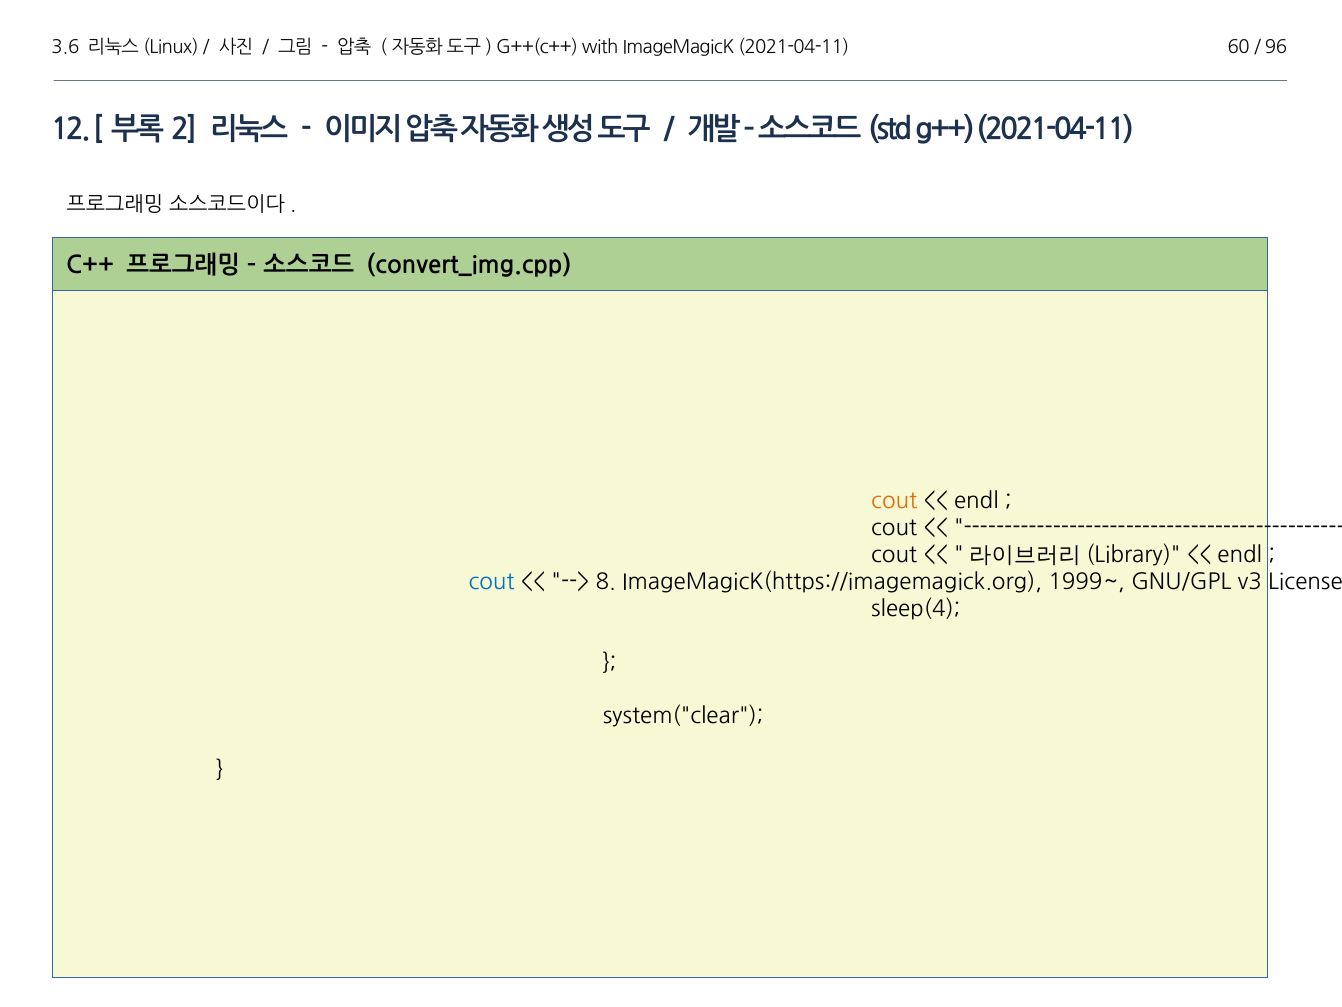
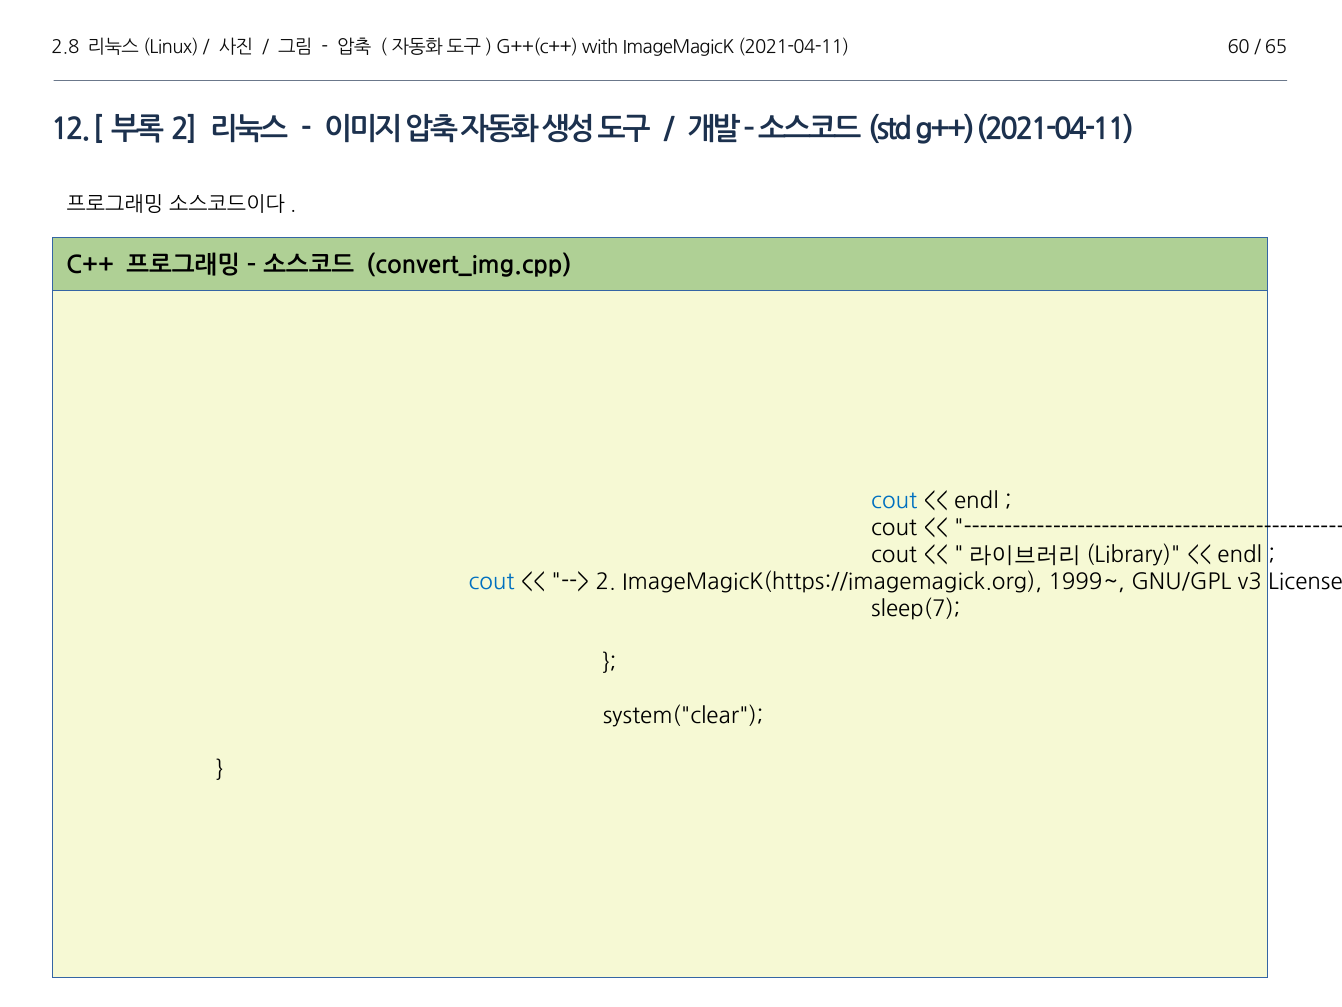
3.6: 3.6 -> 2.8
96: 96 -> 65
cout at (894, 501) colour: orange -> blue
8: 8 -> 2
sleep(4: sleep(4 -> sleep(7
